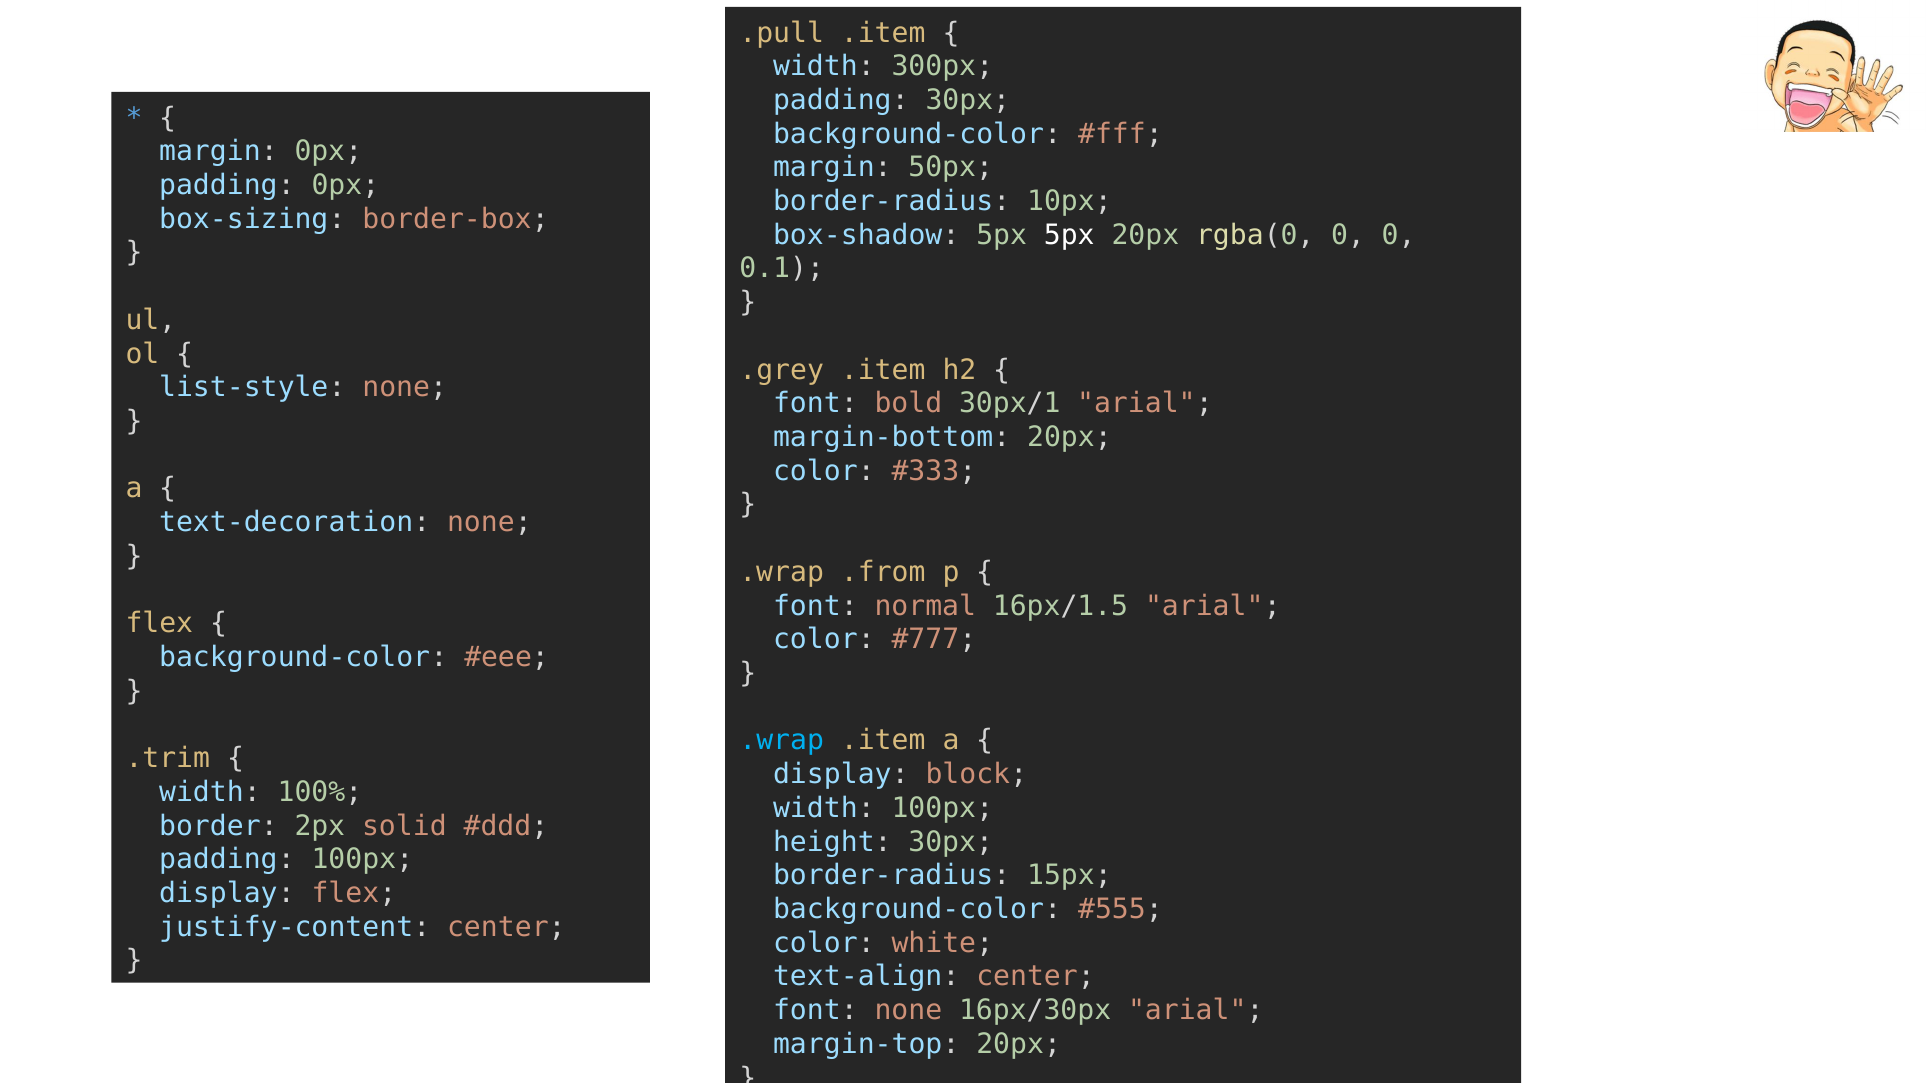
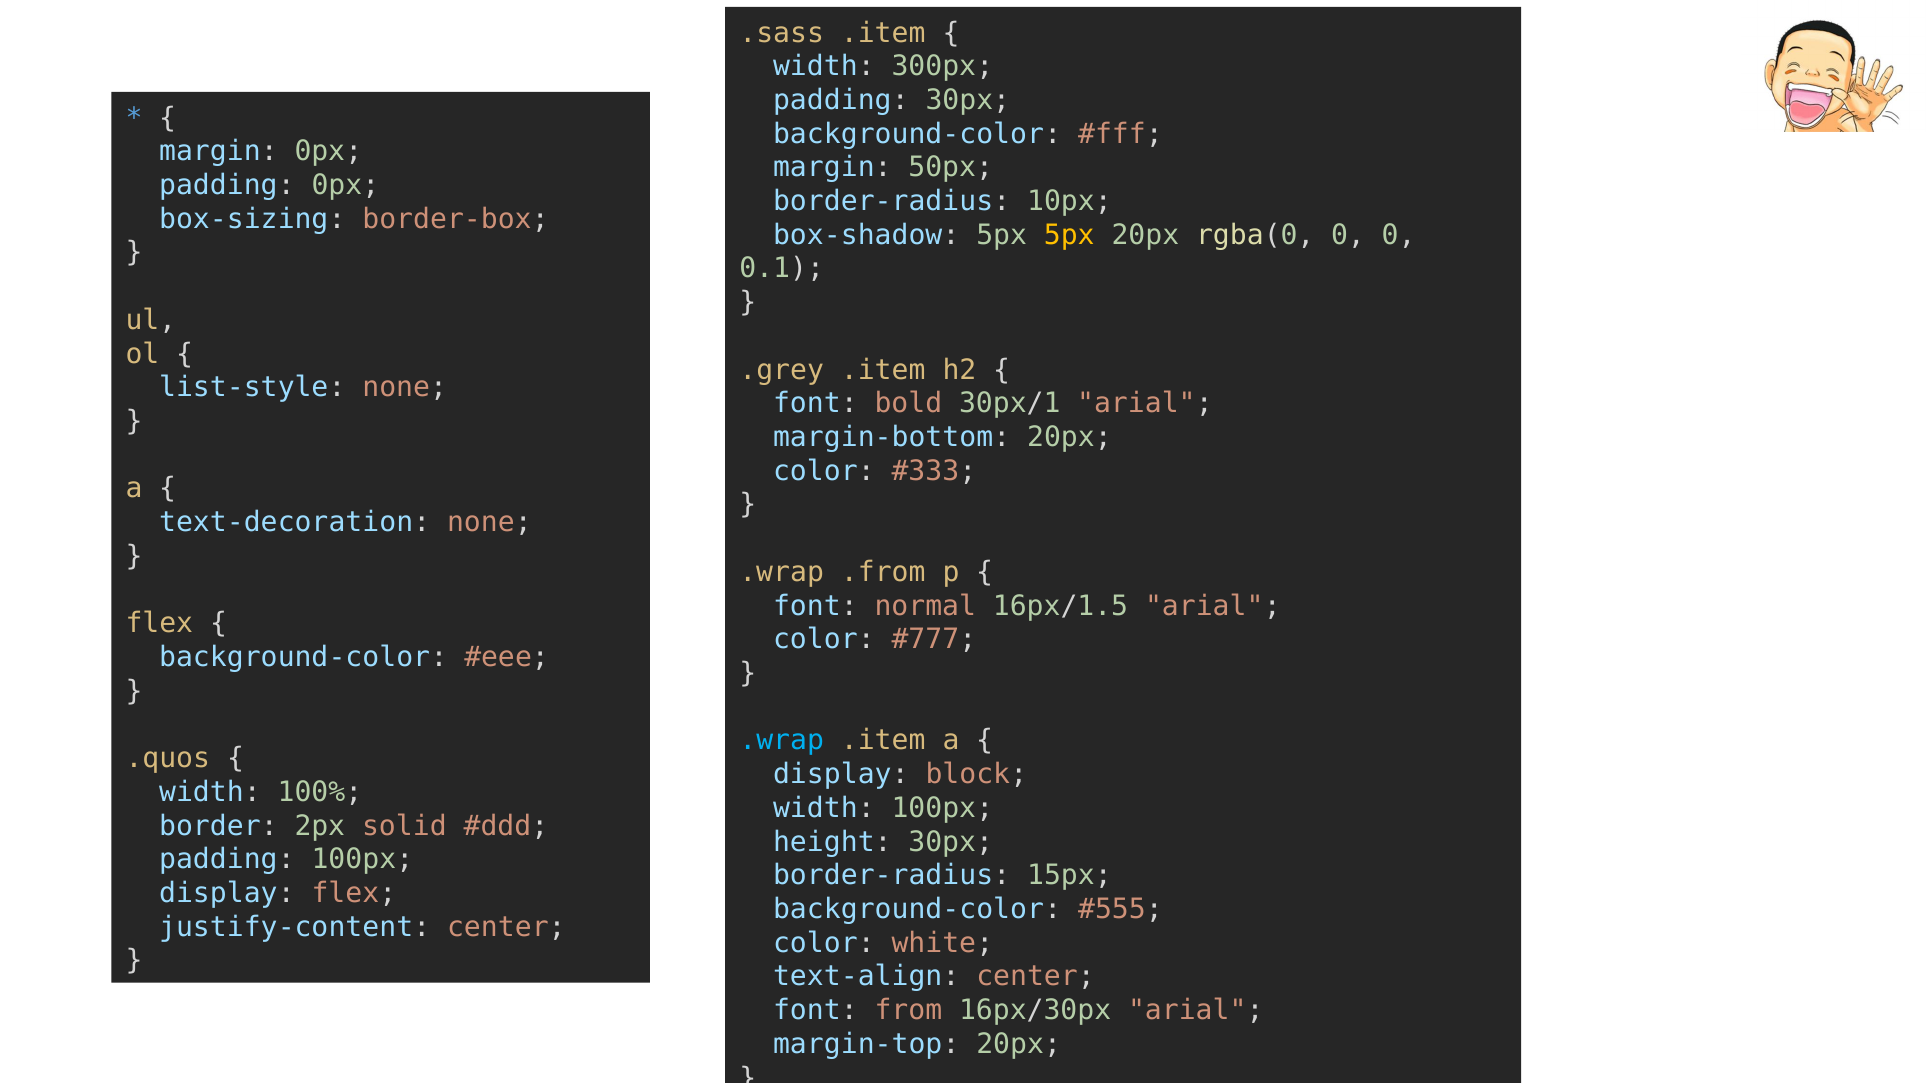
.pull: .pull -> .sass
5px at (1069, 235) colour: white -> yellow
.trim: .trim -> .quos
font none: none -> from
